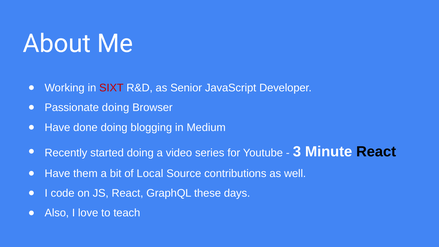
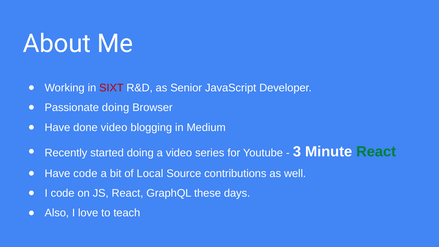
done doing: doing -> video
React at (376, 152) colour: black -> green
Have them: them -> code
